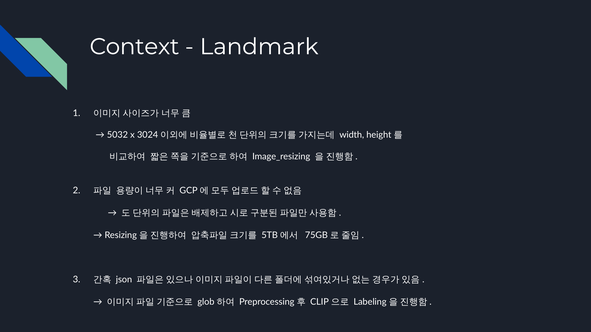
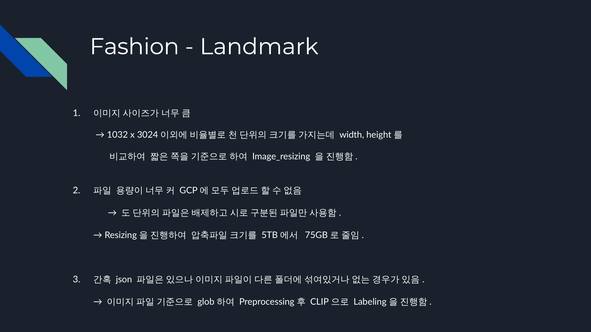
Context: Context -> Fashion
5032: 5032 -> 1032
